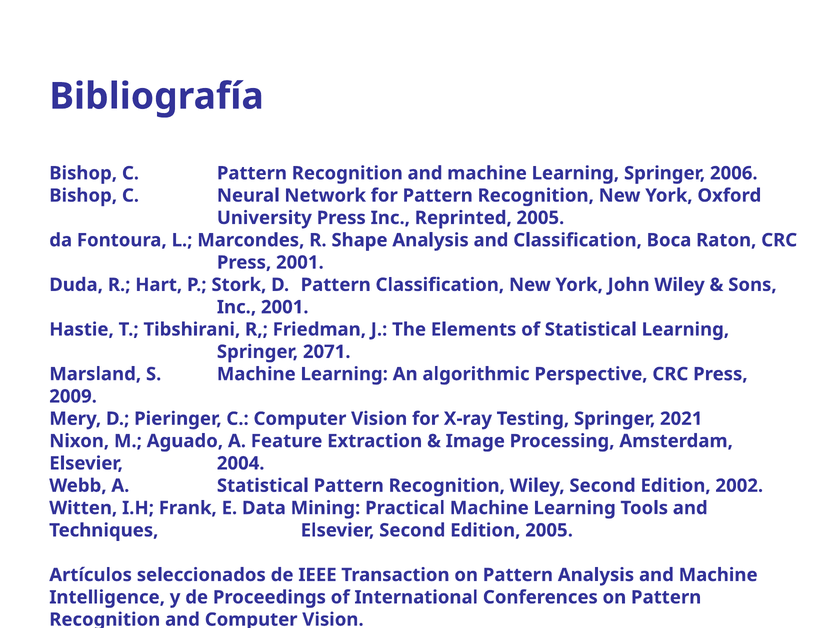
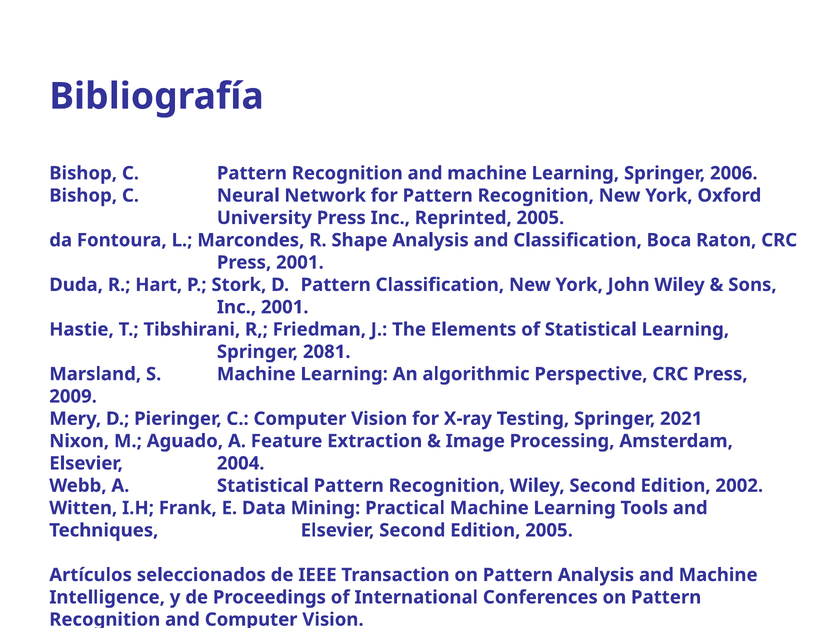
2071: 2071 -> 2081
